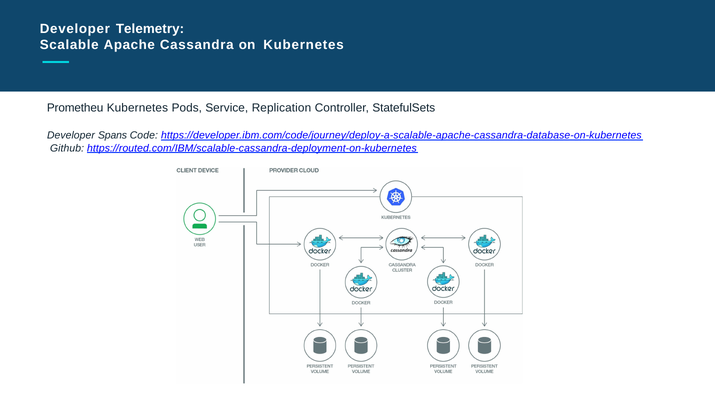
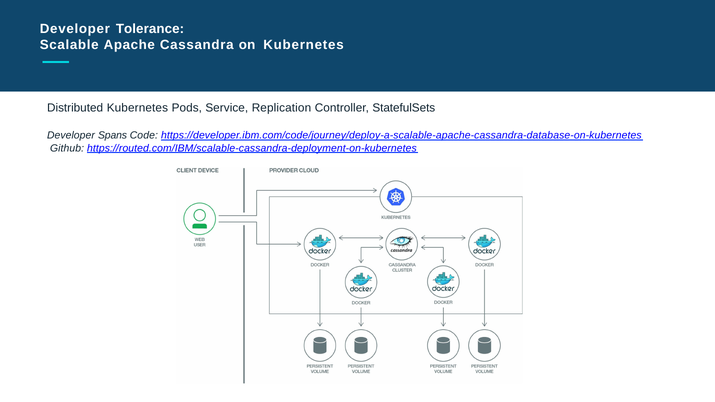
Telemetry: Telemetry -> Tolerance
Prometheu: Prometheu -> Distributed
